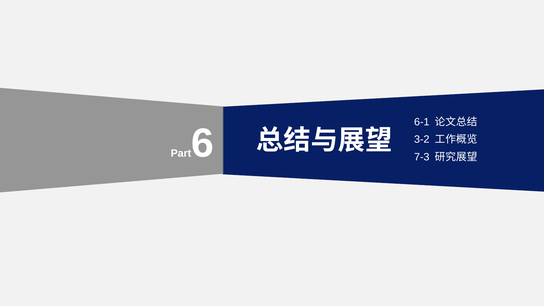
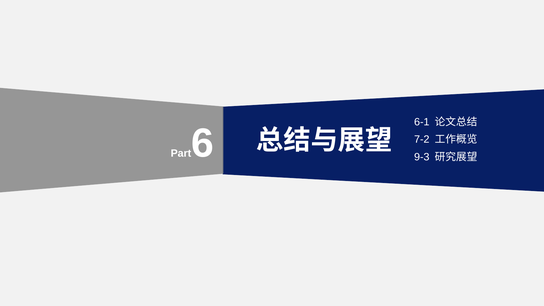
3-2: 3-2 -> 7-2
7-3: 7-3 -> 9-3
